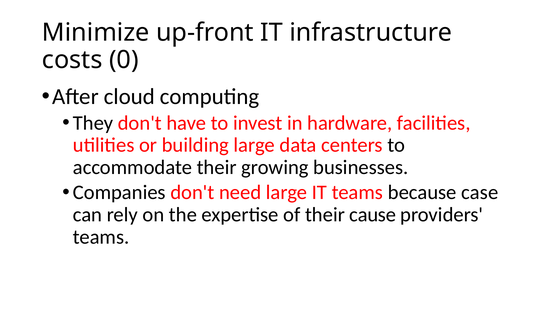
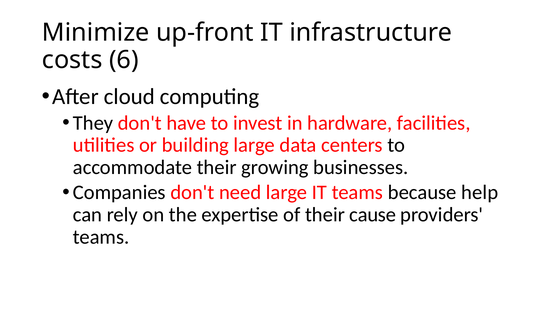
0: 0 -> 6
case: case -> help
